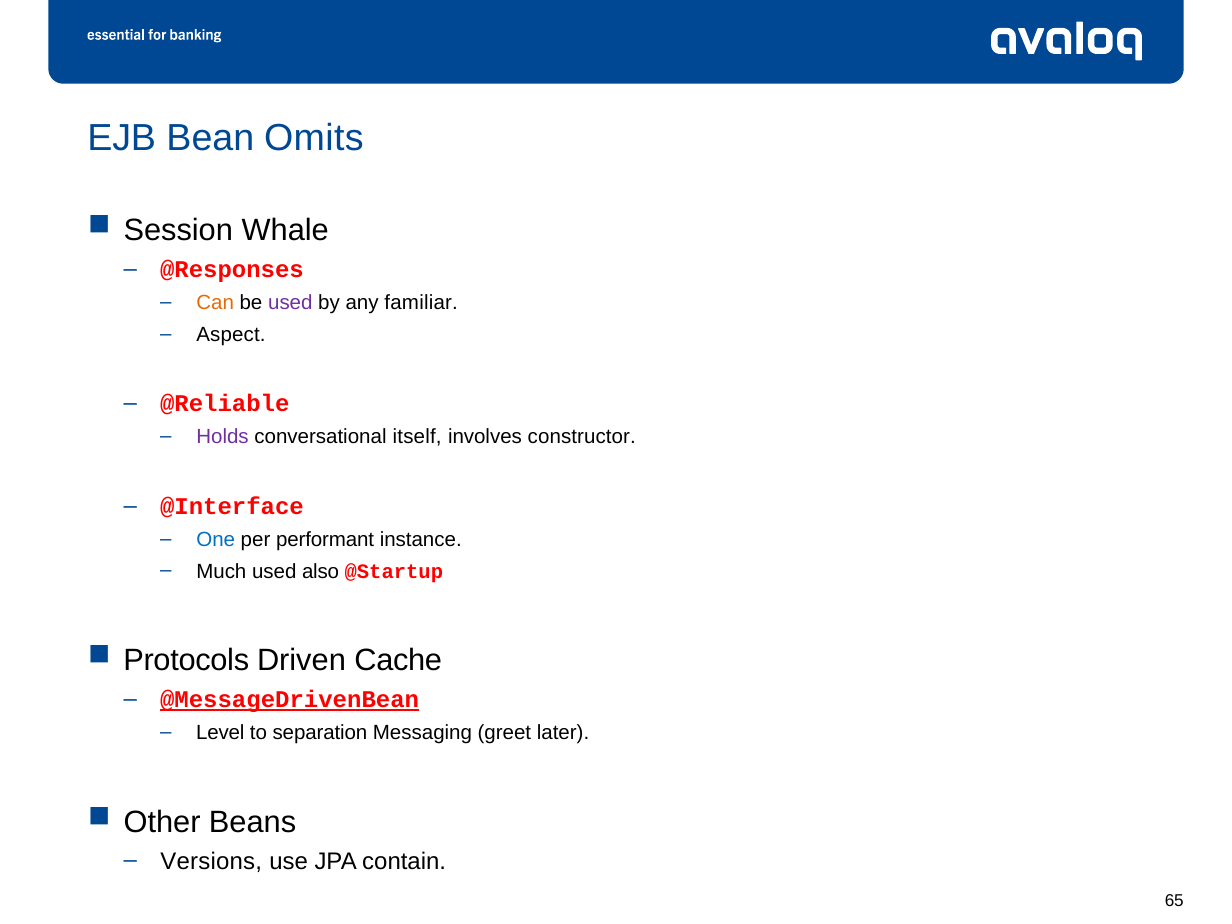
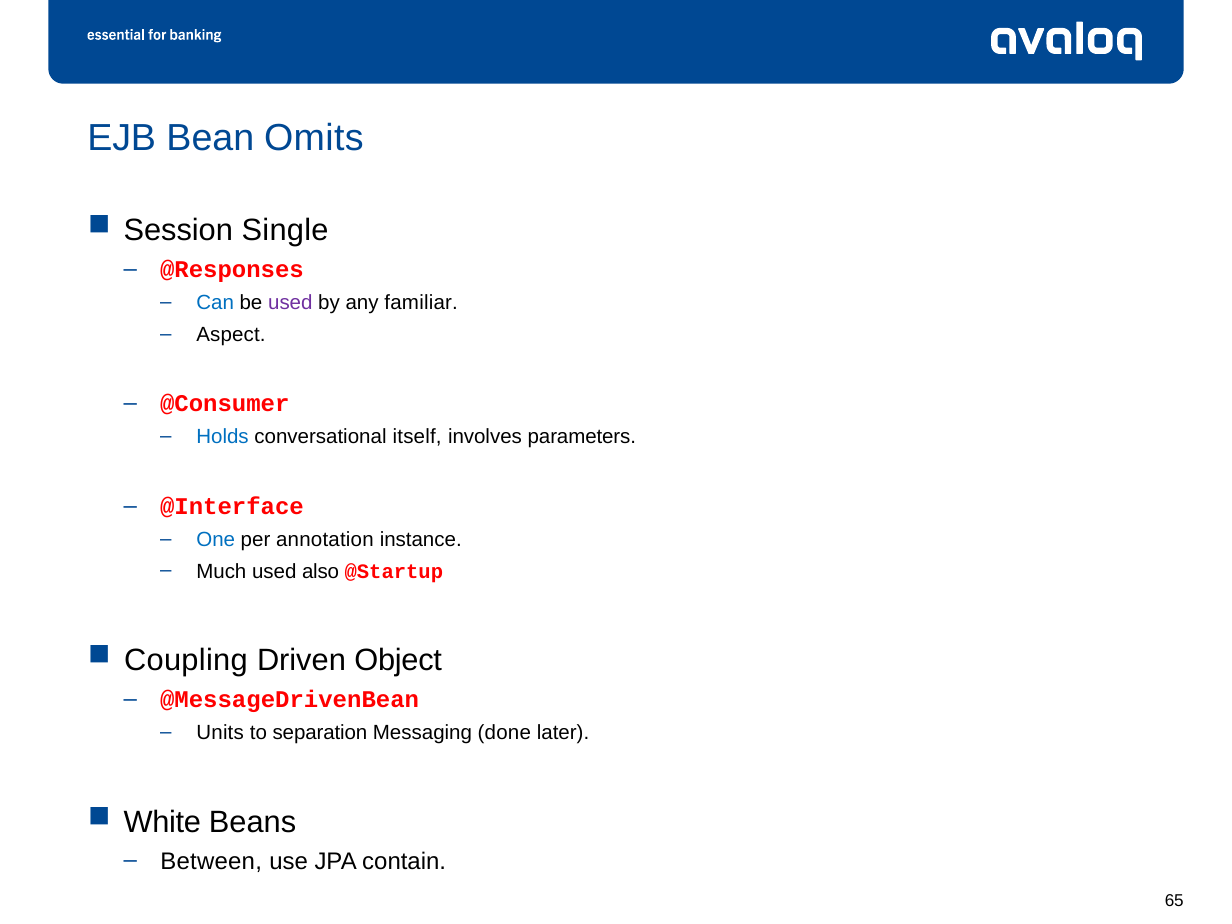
Whale: Whale -> Single
Can colour: orange -> blue
@Reliable: @Reliable -> @Consumer
Holds colour: purple -> blue
constructor: constructor -> parameters
performant: performant -> annotation
Protocols: Protocols -> Coupling
Cache: Cache -> Object
@MessageDrivenBean underline: present -> none
Level: Level -> Units
greet: greet -> done
Other: Other -> White
Versions: Versions -> Between
